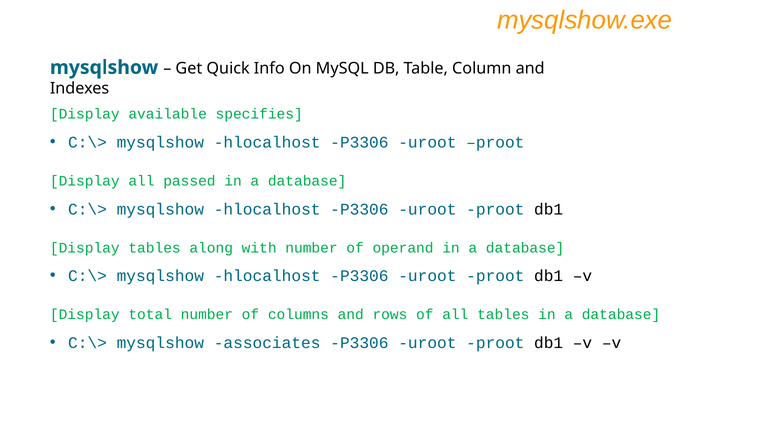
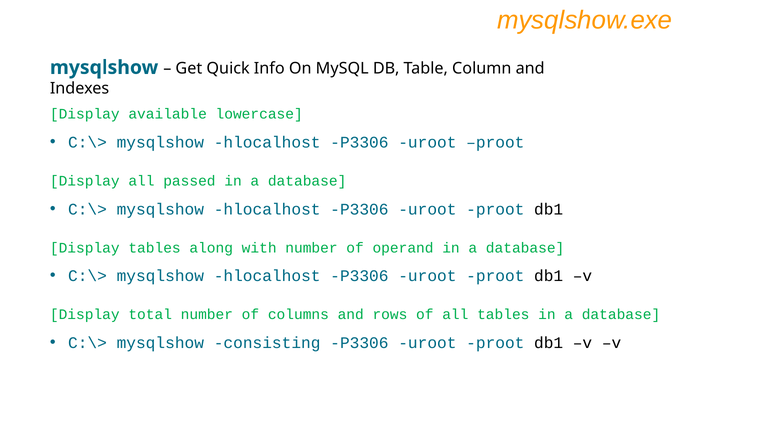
specifies: specifies -> lowercase
associates: associates -> consisting
